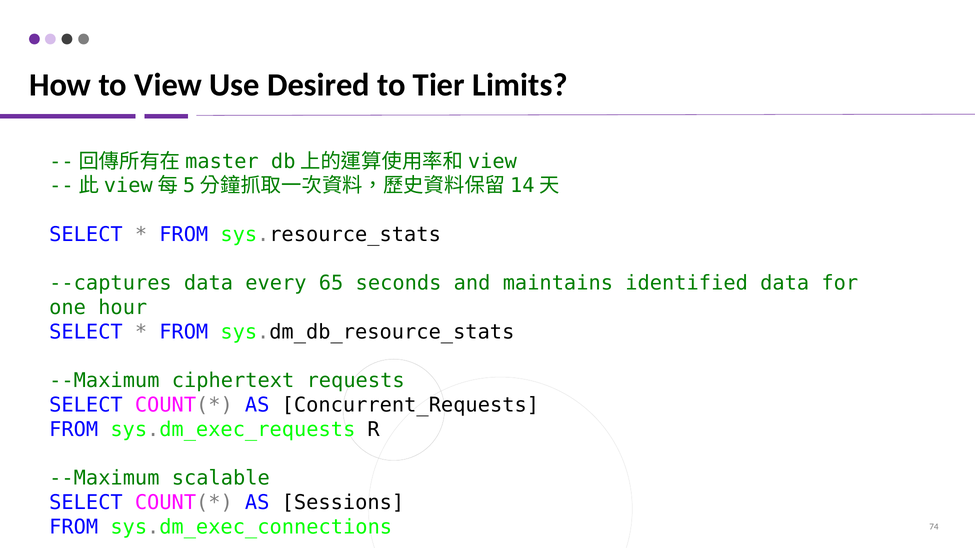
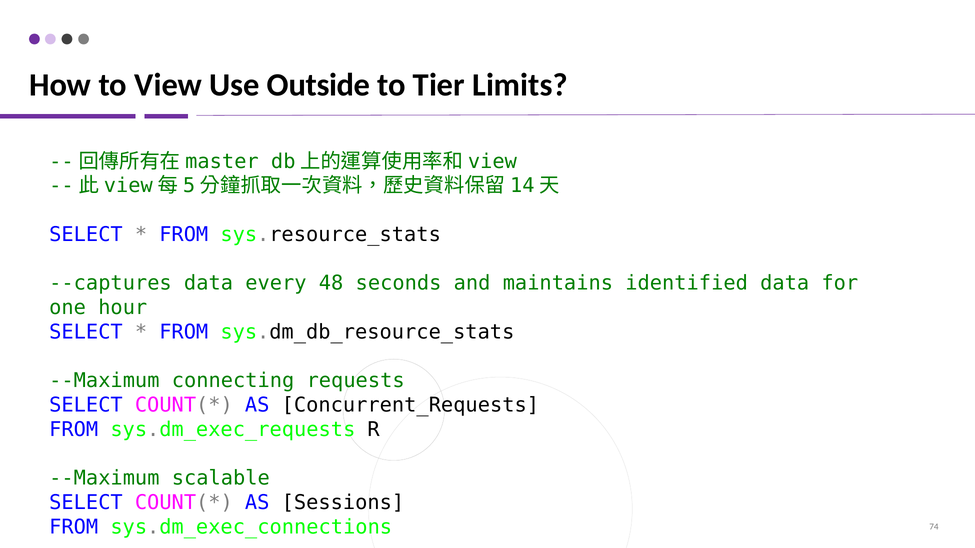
Desired: Desired -> Outside
65: 65 -> 48
ciphertext: ciphertext -> connecting
